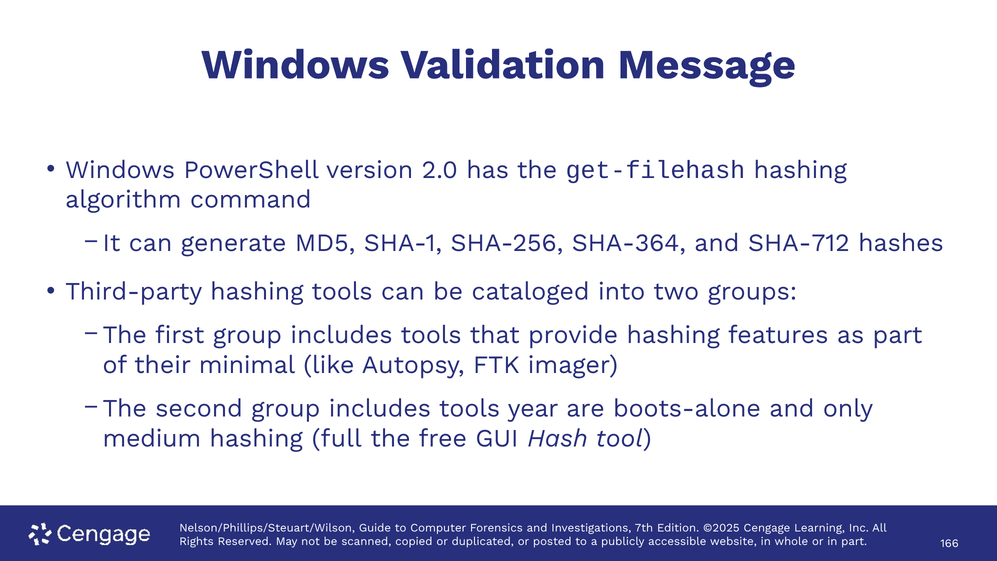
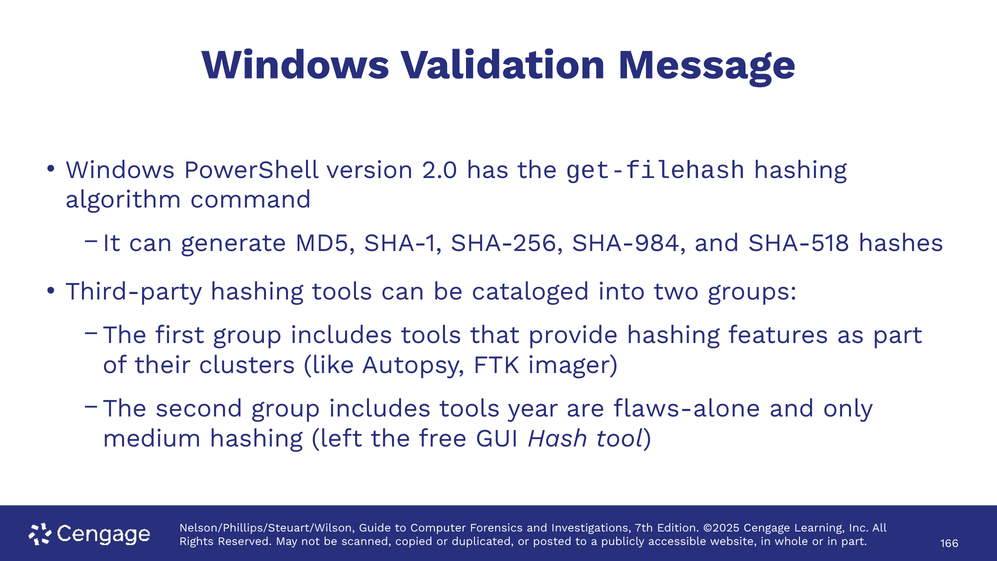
SHA-364: SHA-364 -> SHA-984
SHA-712: SHA-712 -> SHA-518
minimal: minimal -> clusters
boots-alone: boots-alone -> flaws-alone
full: full -> left
